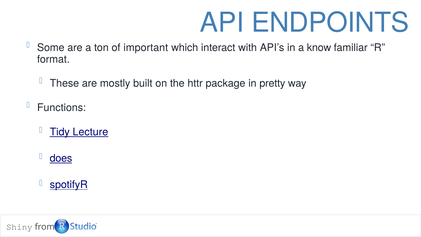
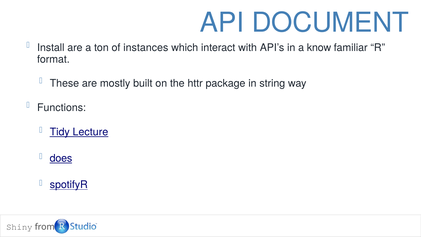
ENDPOINTS: ENDPOINTS -> DOCUMENT
Some: Some -> Install
important: important -> instances
pretty: pretty -> string
